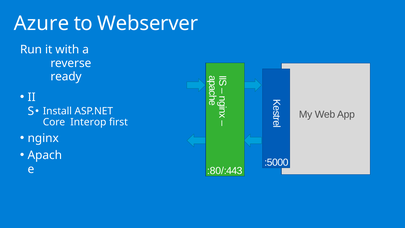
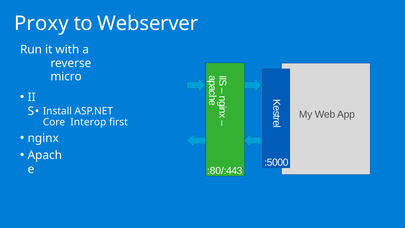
Azure: Azure -> Proxy
ready: ready -> micro
